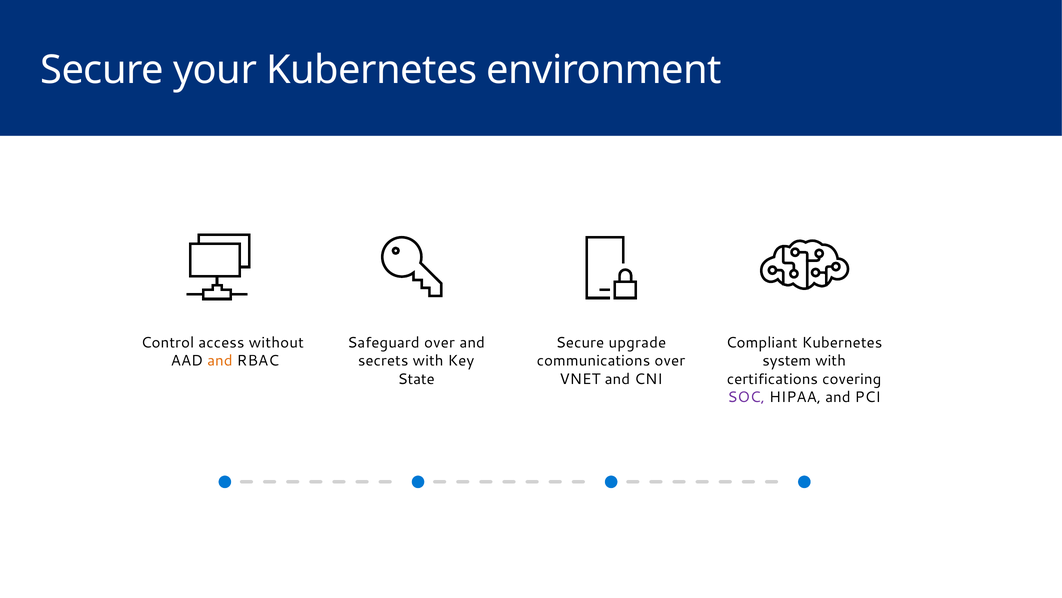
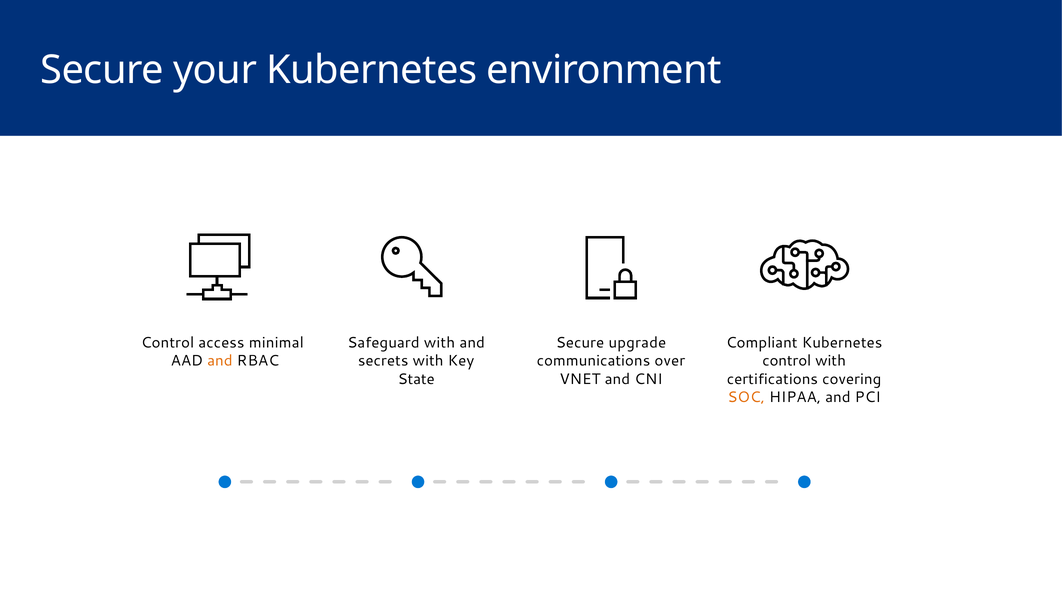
without: without -> minimal
Safeguard over: over -> with
system at (787, 360): system -> control
SOC colour: purple -> orange
